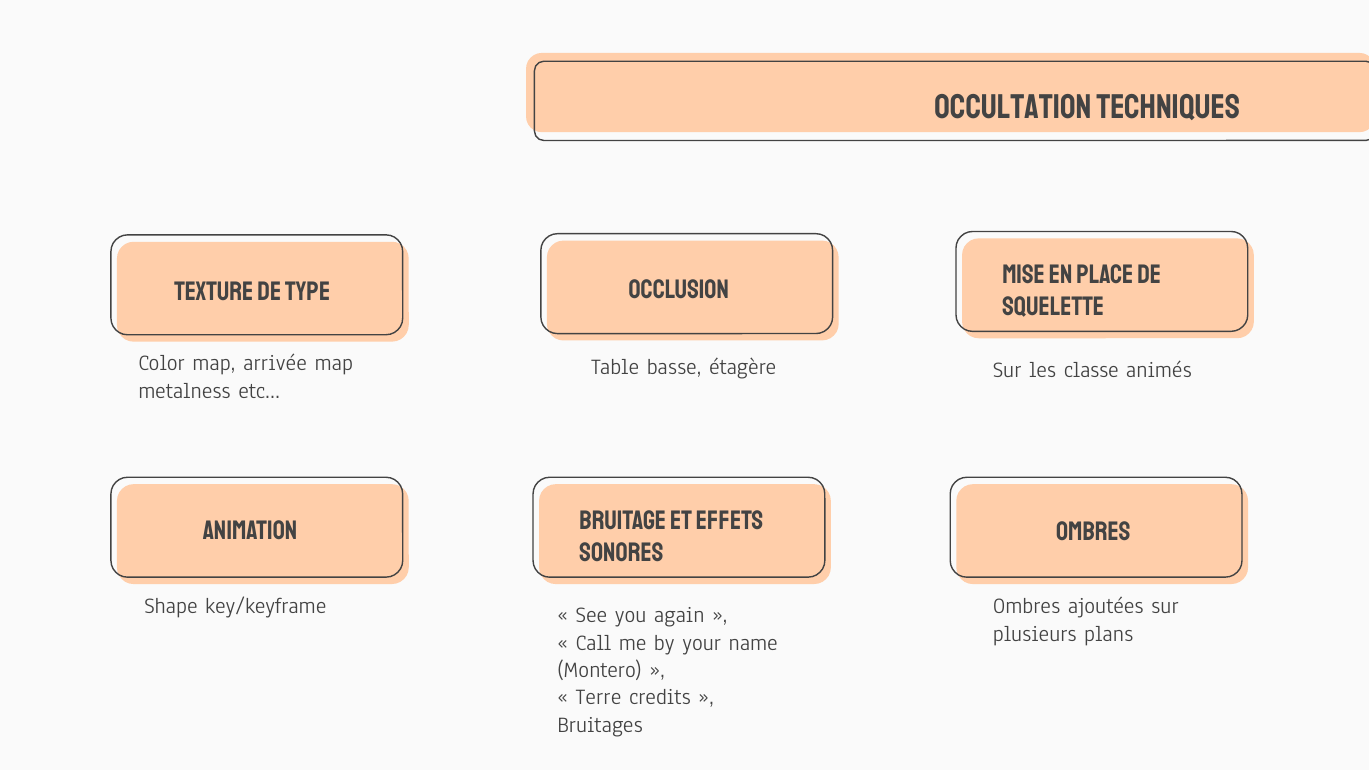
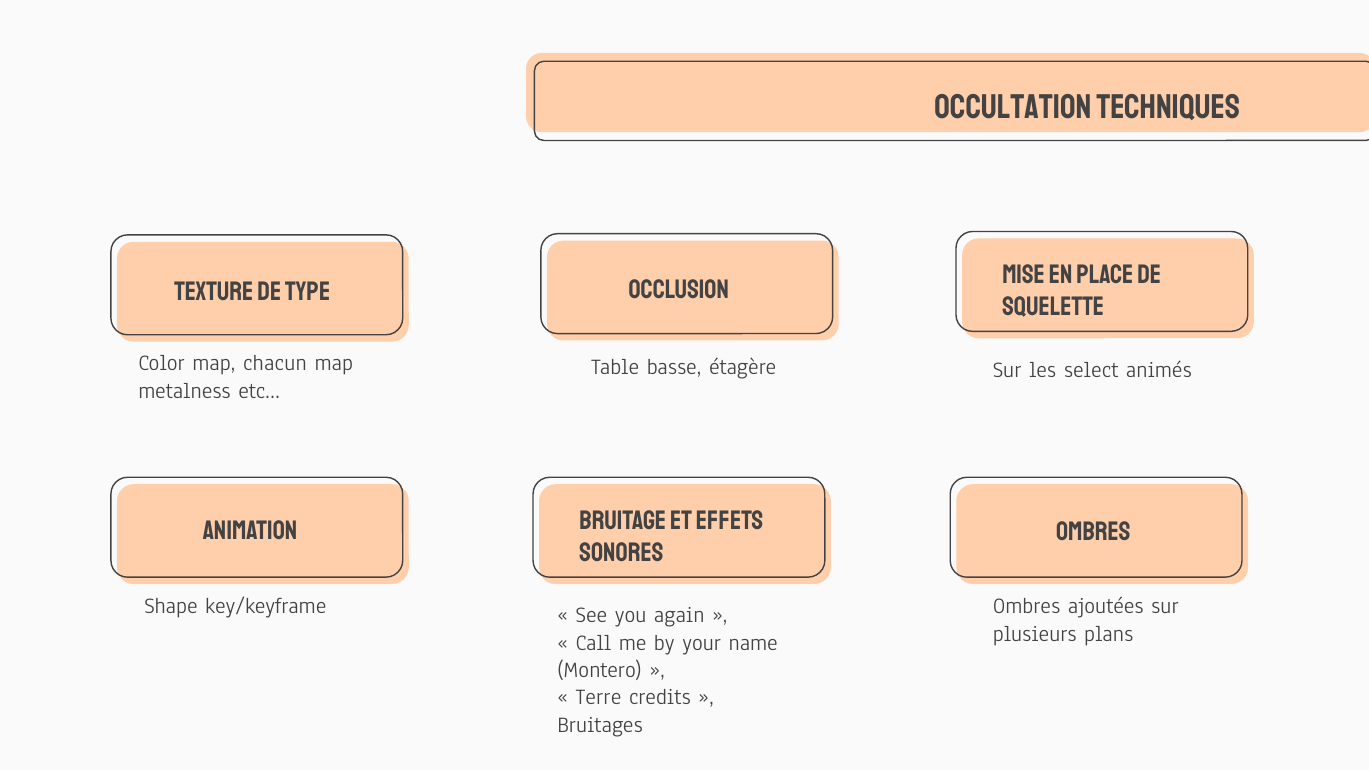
arrivée: arrivée -> chacun
classe: classe -> select
